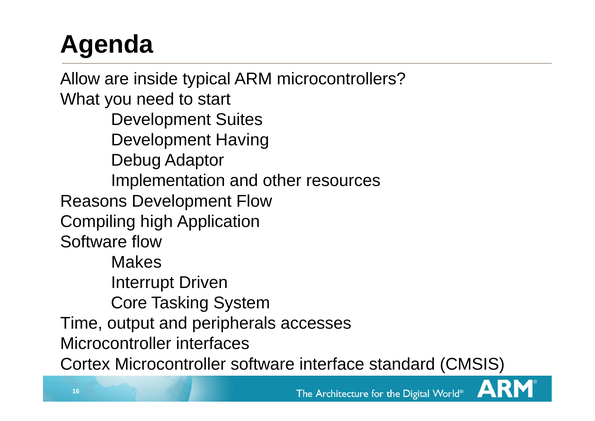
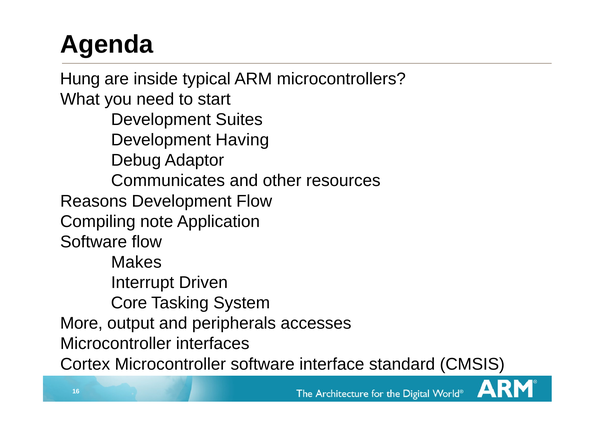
Allow: Allow -> Hung
Implementation: Implementation -> Communicates
high: high -> note
Time: Time -> More
